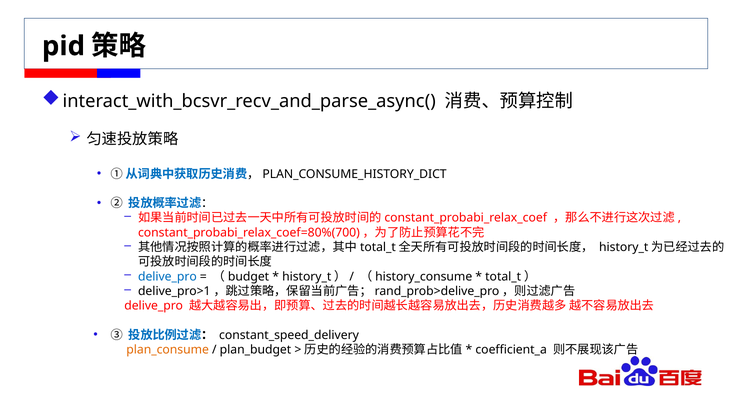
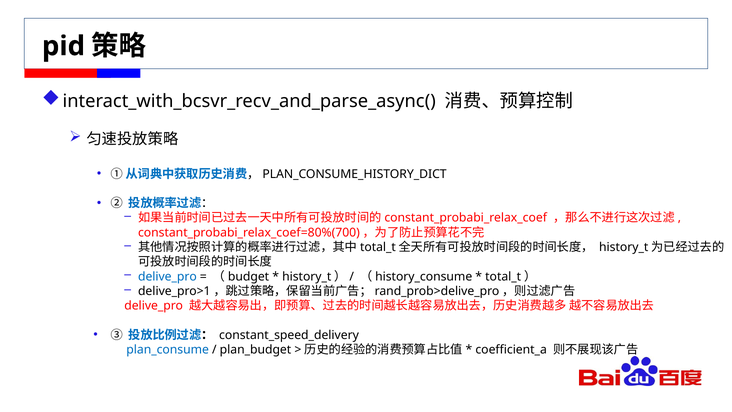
plan_consume colour: orange -> blue
